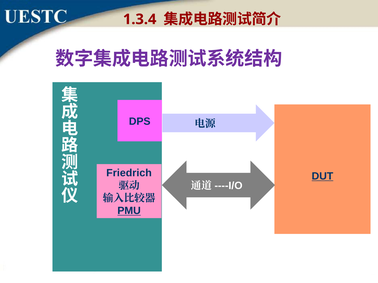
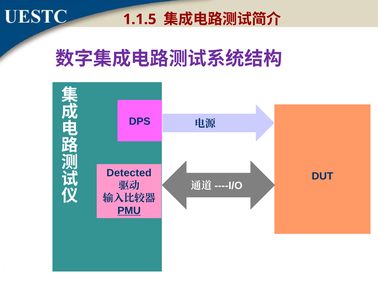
1.3.4: 1.3.4 -> 1.1.5
Friedrich: Friedrich -> Detected
DUT underline: present -> none
